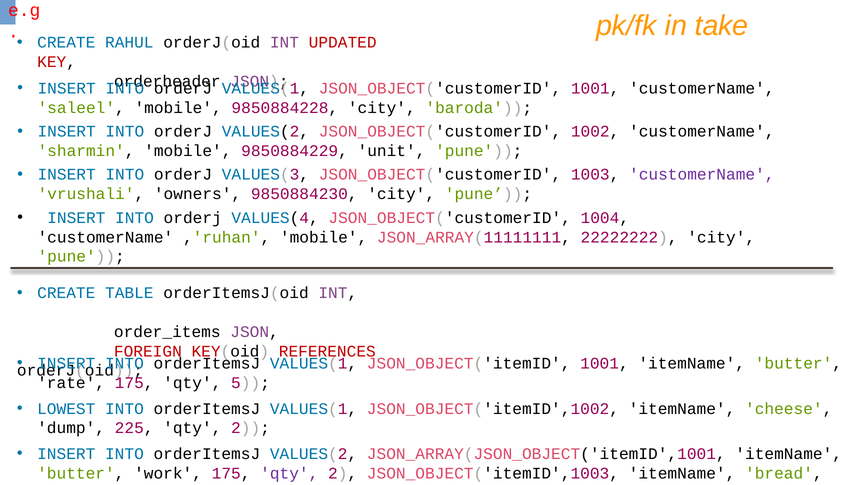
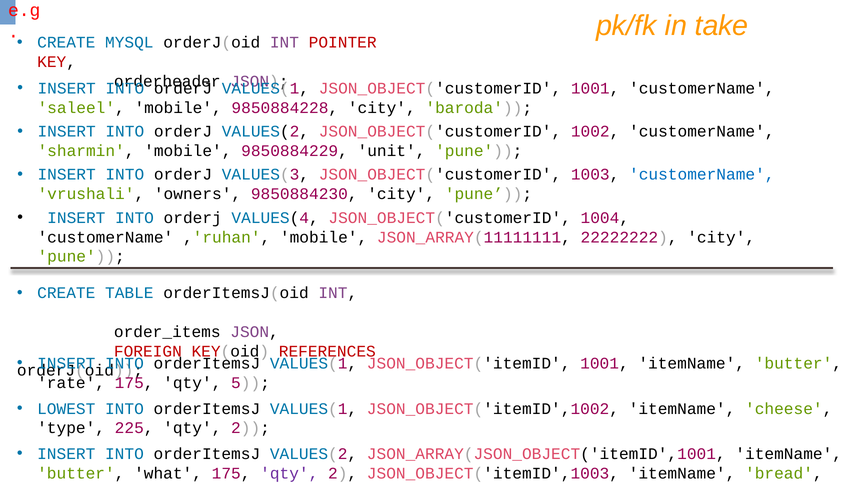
RAHUL: RAHUL -> MYSQL
UPDATED: UPDATED -> POINTER
customerName at (702, 175) colour: purple -> blue
dump: dump -> type
work: work -> what
